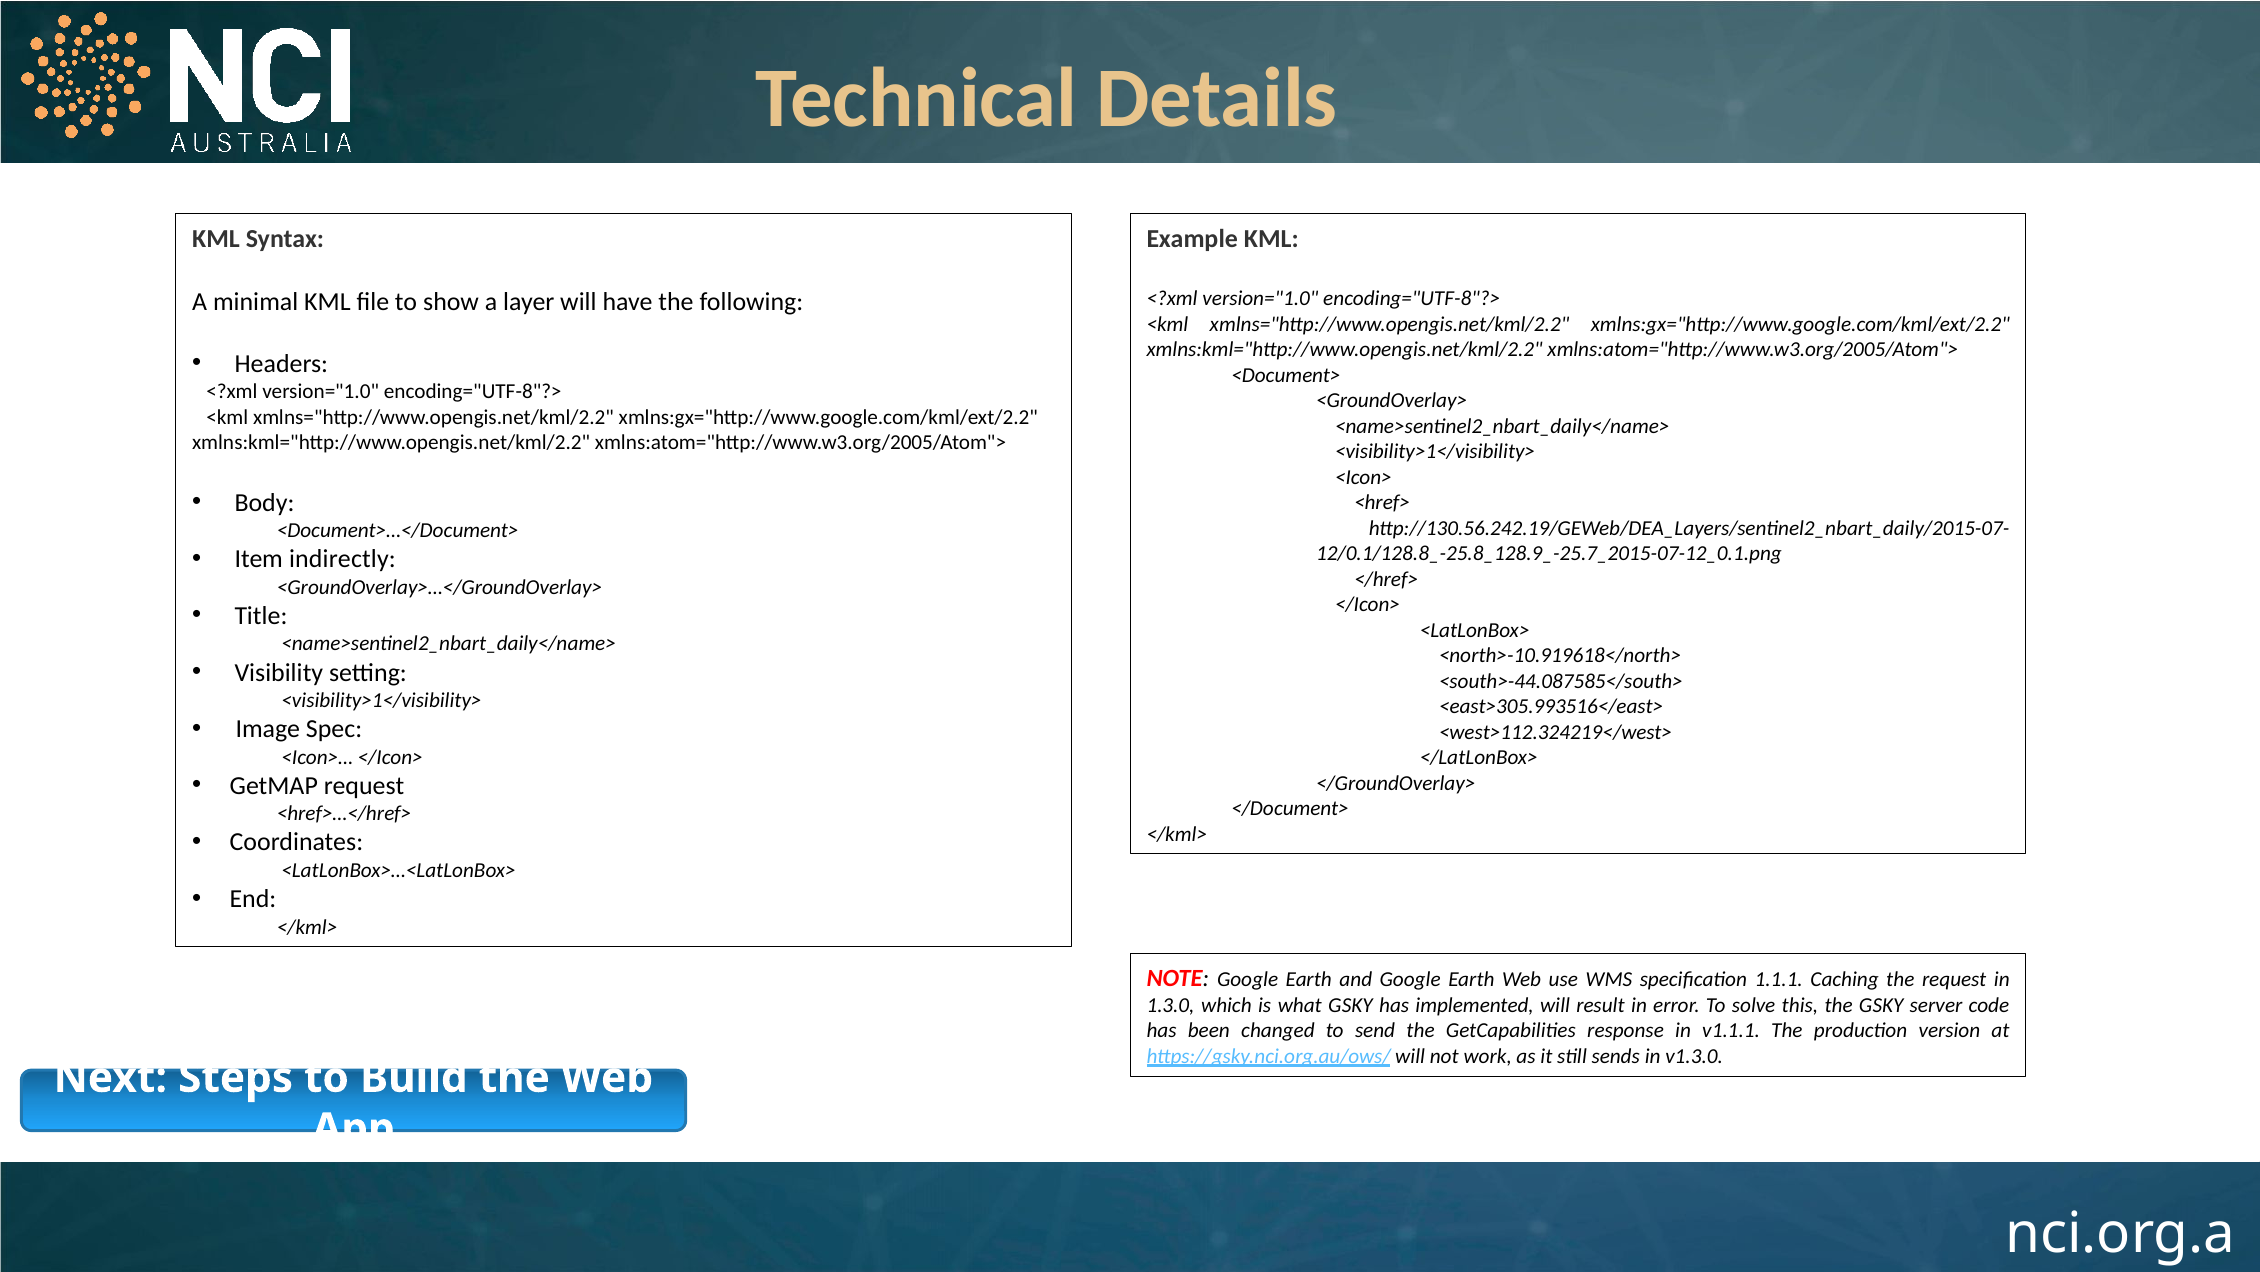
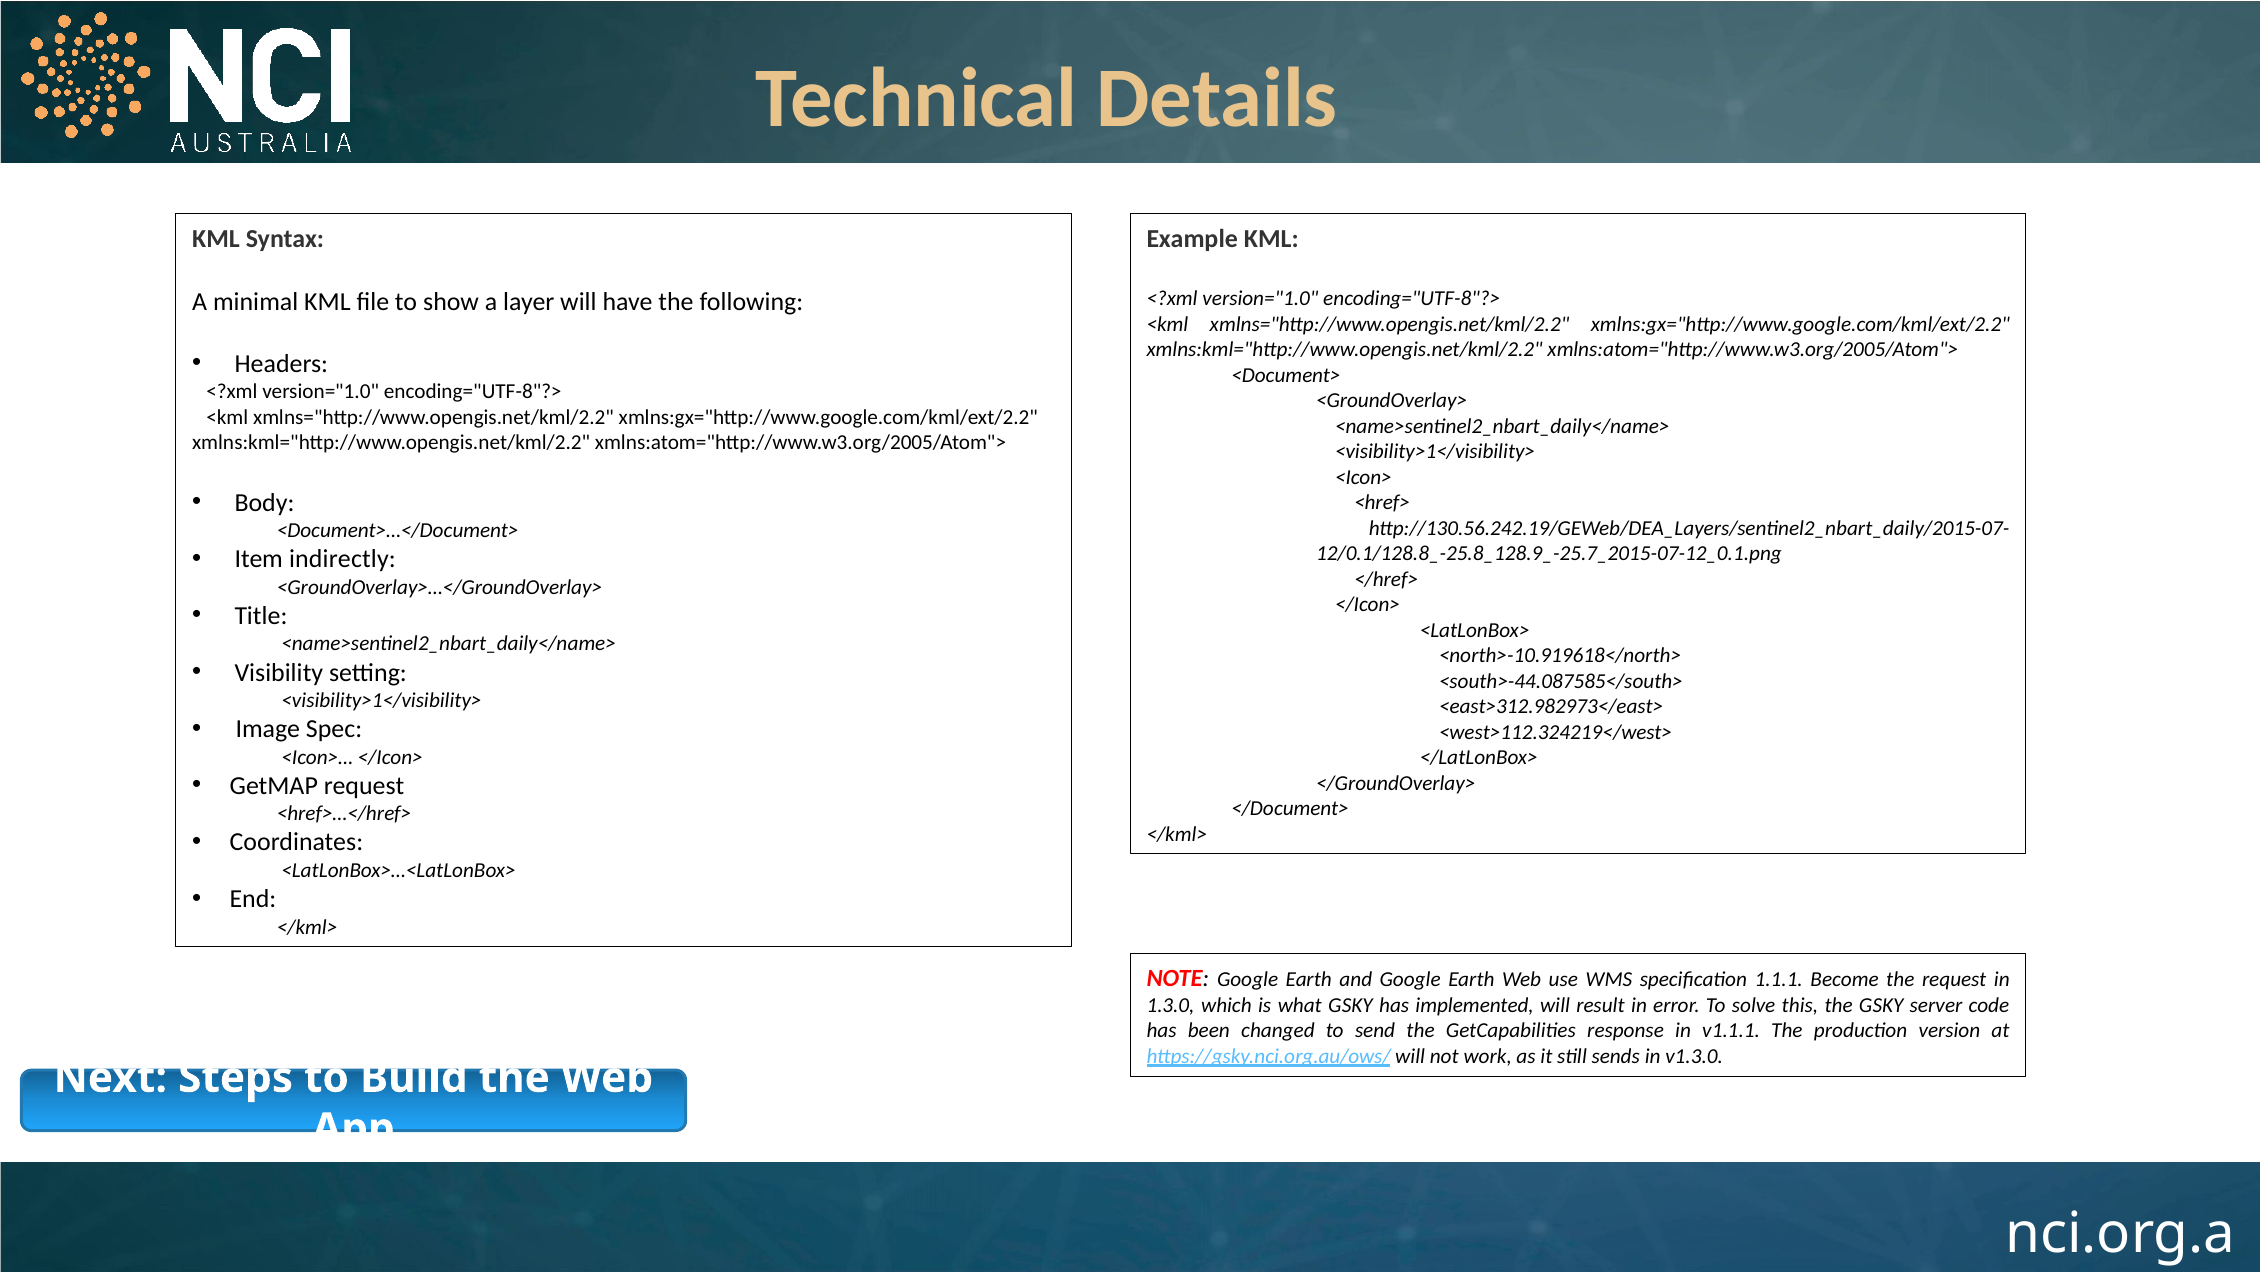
<east>305.993516</east>: <east>305.993516</east> -> <east>312.982973</east>
Caching: Caching -> Become
